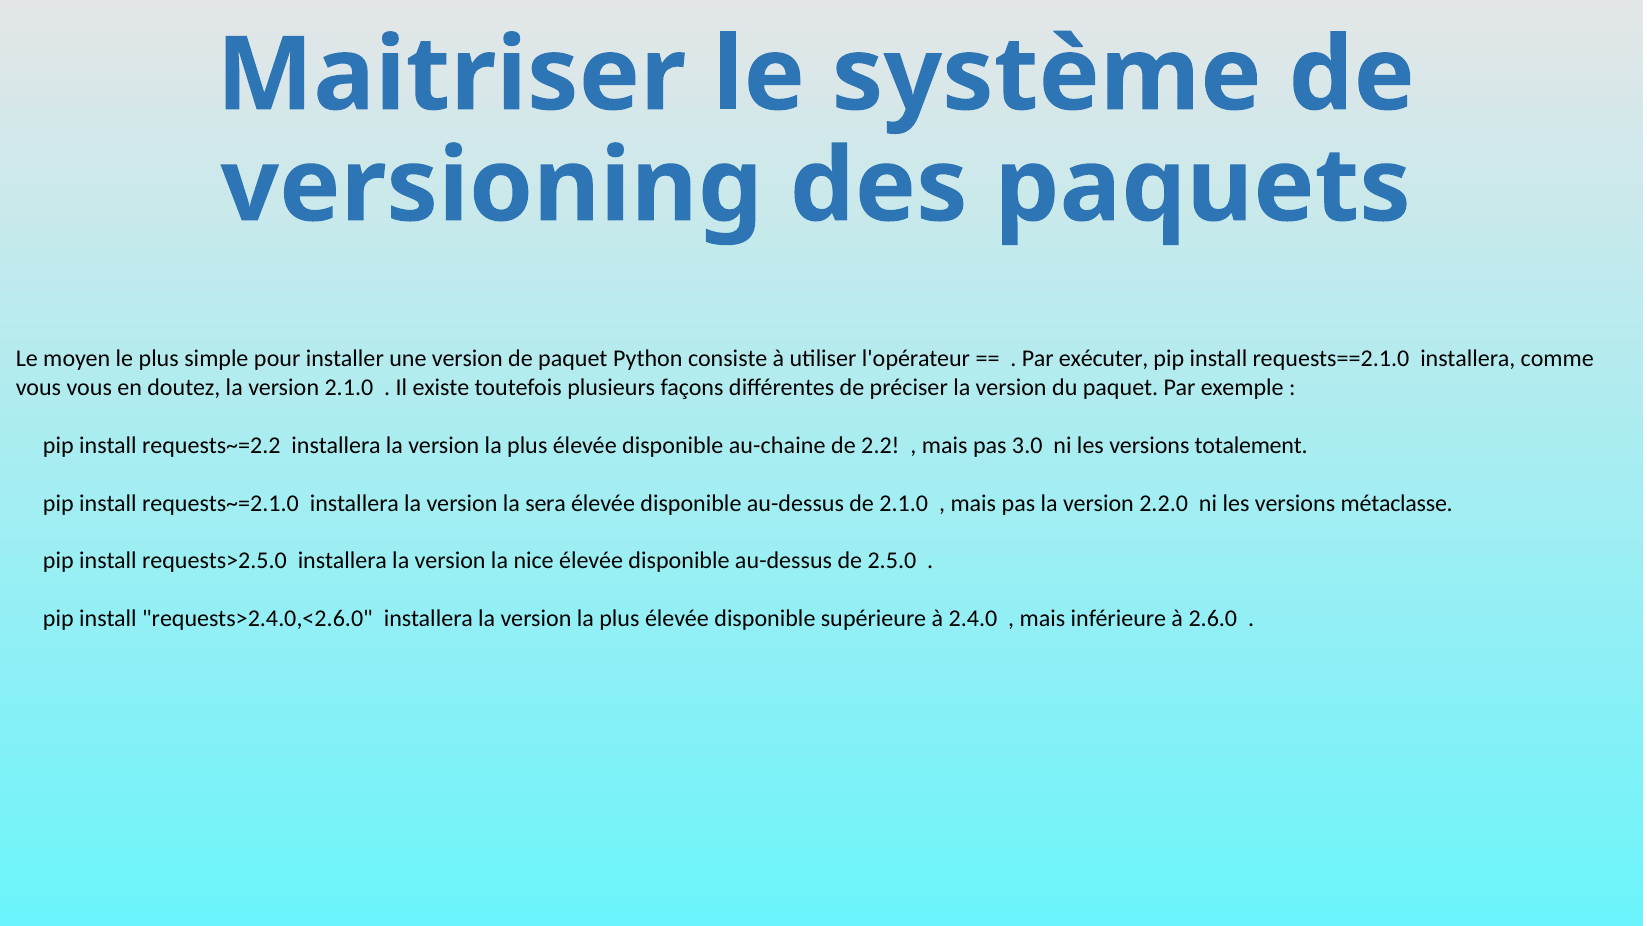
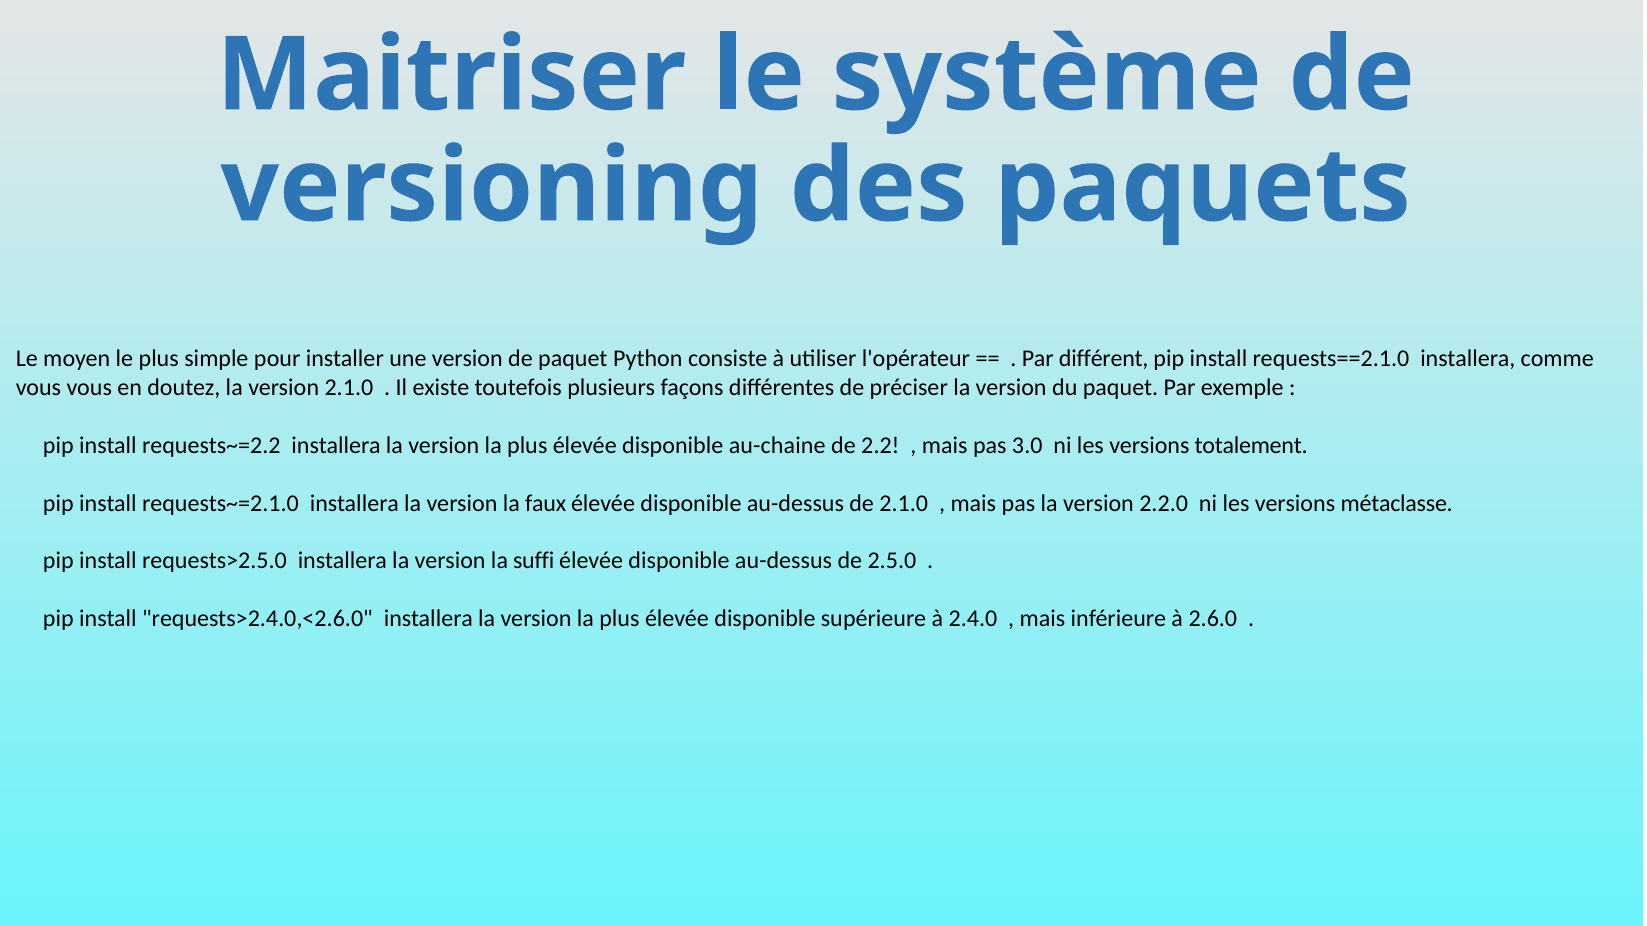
exécuter: exécuter -> différent
sera: sera -> faux
nice: nice -> suffi
